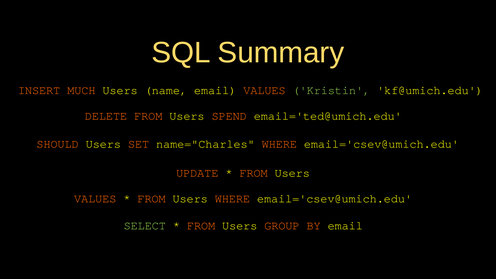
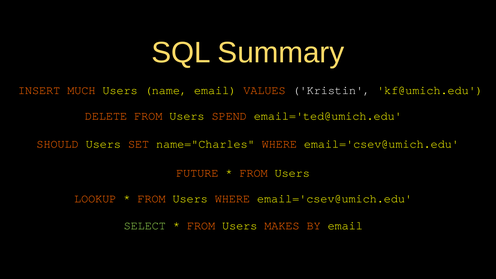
Kristin colour: light green -> white
UPDATE: UPDATE -> FUTURE
VALUES at (95, 199): VALUES -> LOOKUP
GROUP: GROUP -> MAKES
